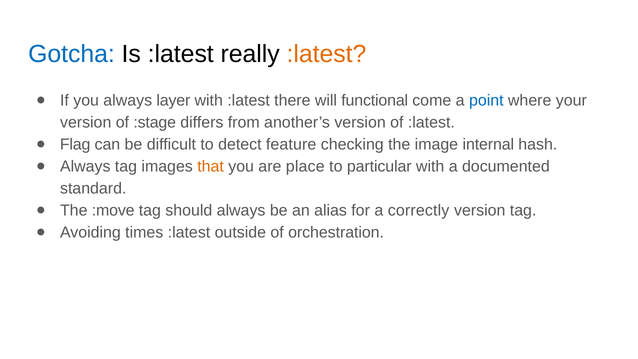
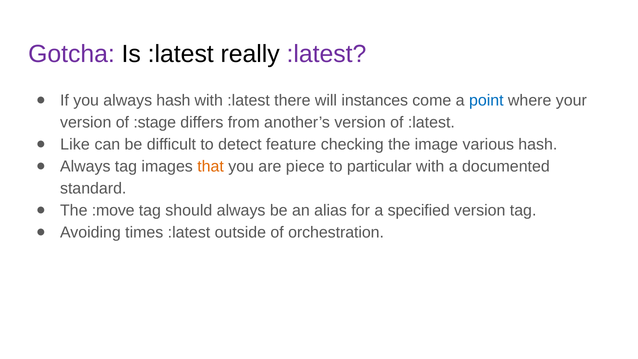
Gotcha colour: blue -> purple
:latest at (326, 54) colour: orange -> purple
always layer: layer -> hash
functional: functional -> instances
Flag: Flag -> Like
internal: internal -> various
place: place -> piece
correctly: correctly -> specified
